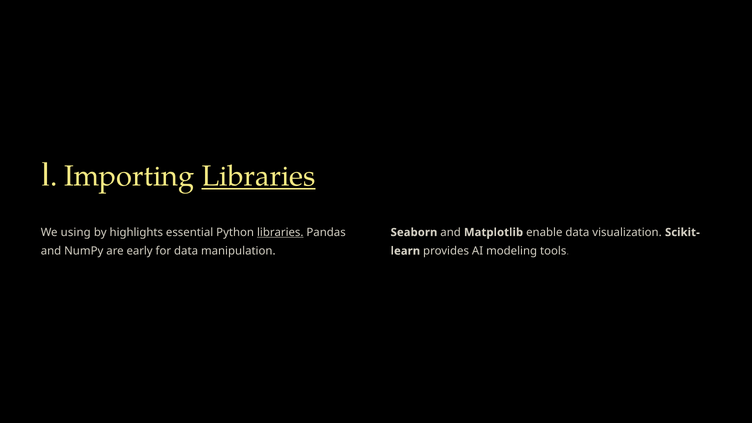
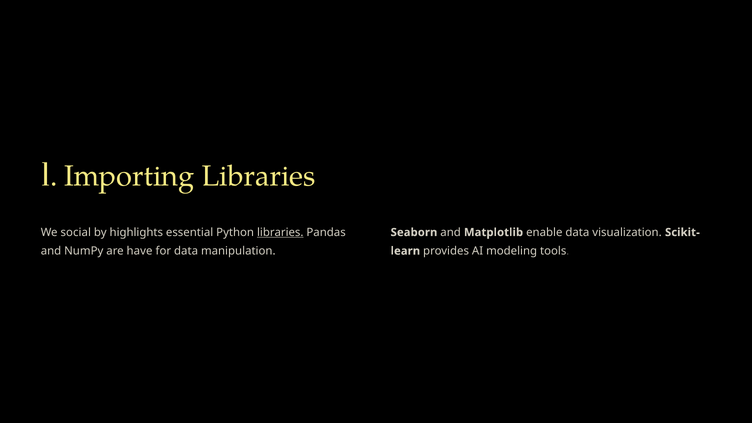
Libraries at (259, 176) underline: present -> none
using: using -> social
early: early -> have
